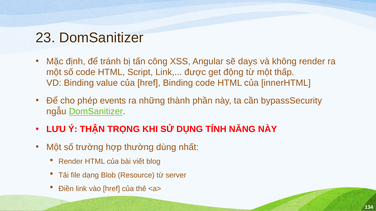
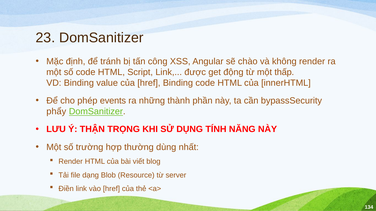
days: days -> chào
ngẫu: ngẫu -> phẩy
